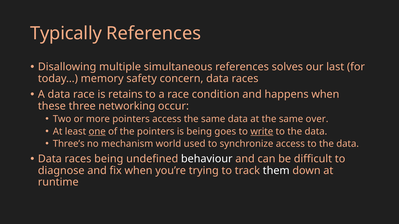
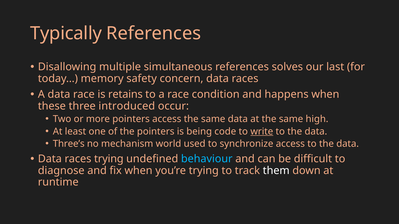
networking: networking -> introduced
over: over -> high
one underline: present -> none
goes: goes -> code
races being: being -> trying
behaviour colour: white -> light blue
